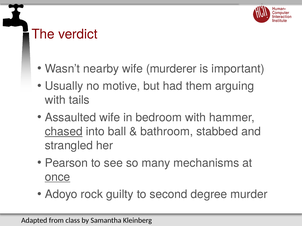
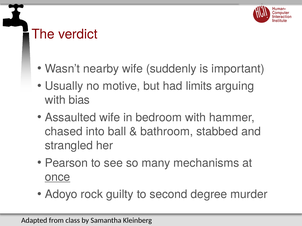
murderer: murderer -> suddenly
them: them -> limits
tails: tails -> bias
chased underline: present -> none
